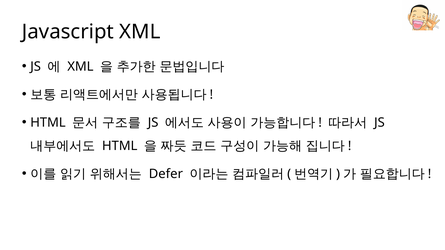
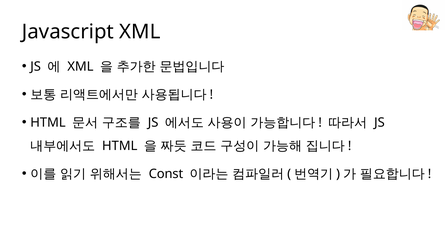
Defer: Defer -> Const
